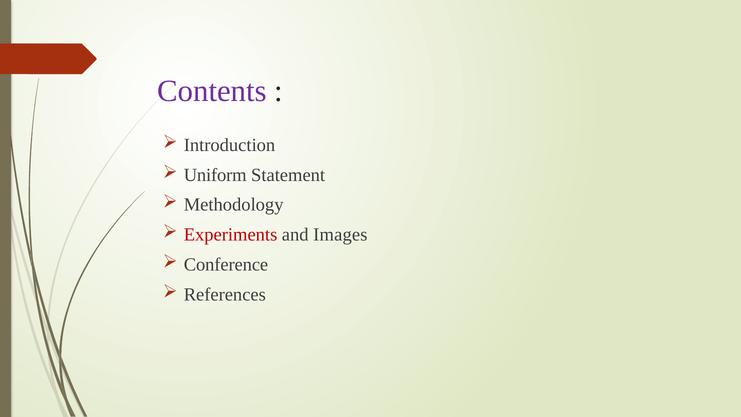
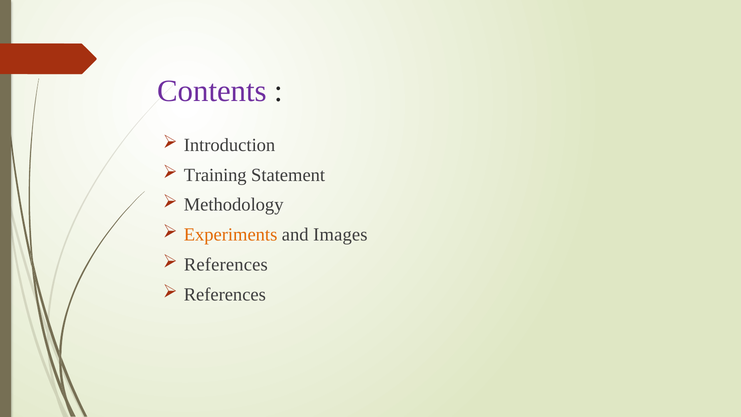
Uniform: Uniform -> Training
Experiments colour: red -> orange
Conference at (226, 265): Conference -> References
